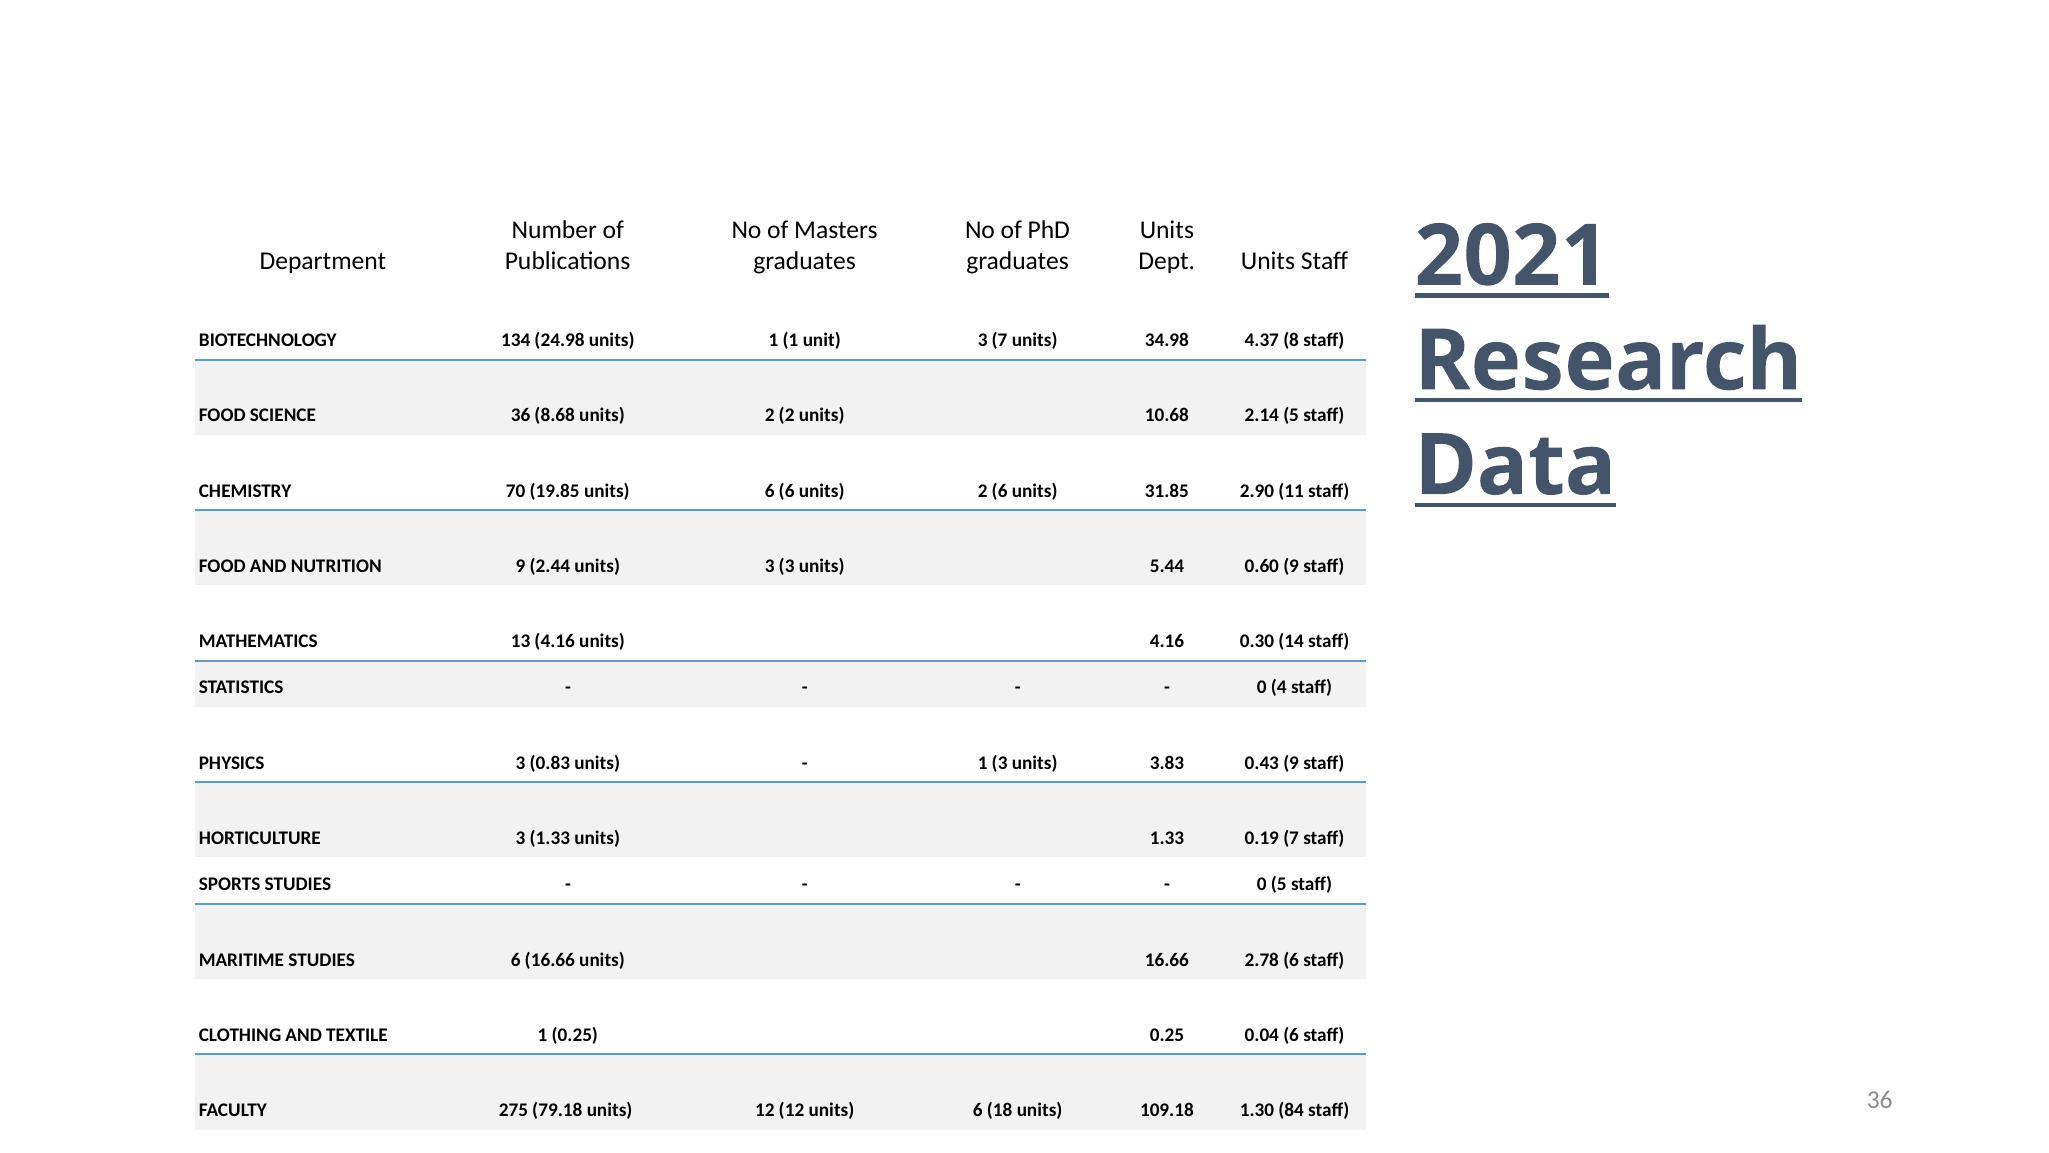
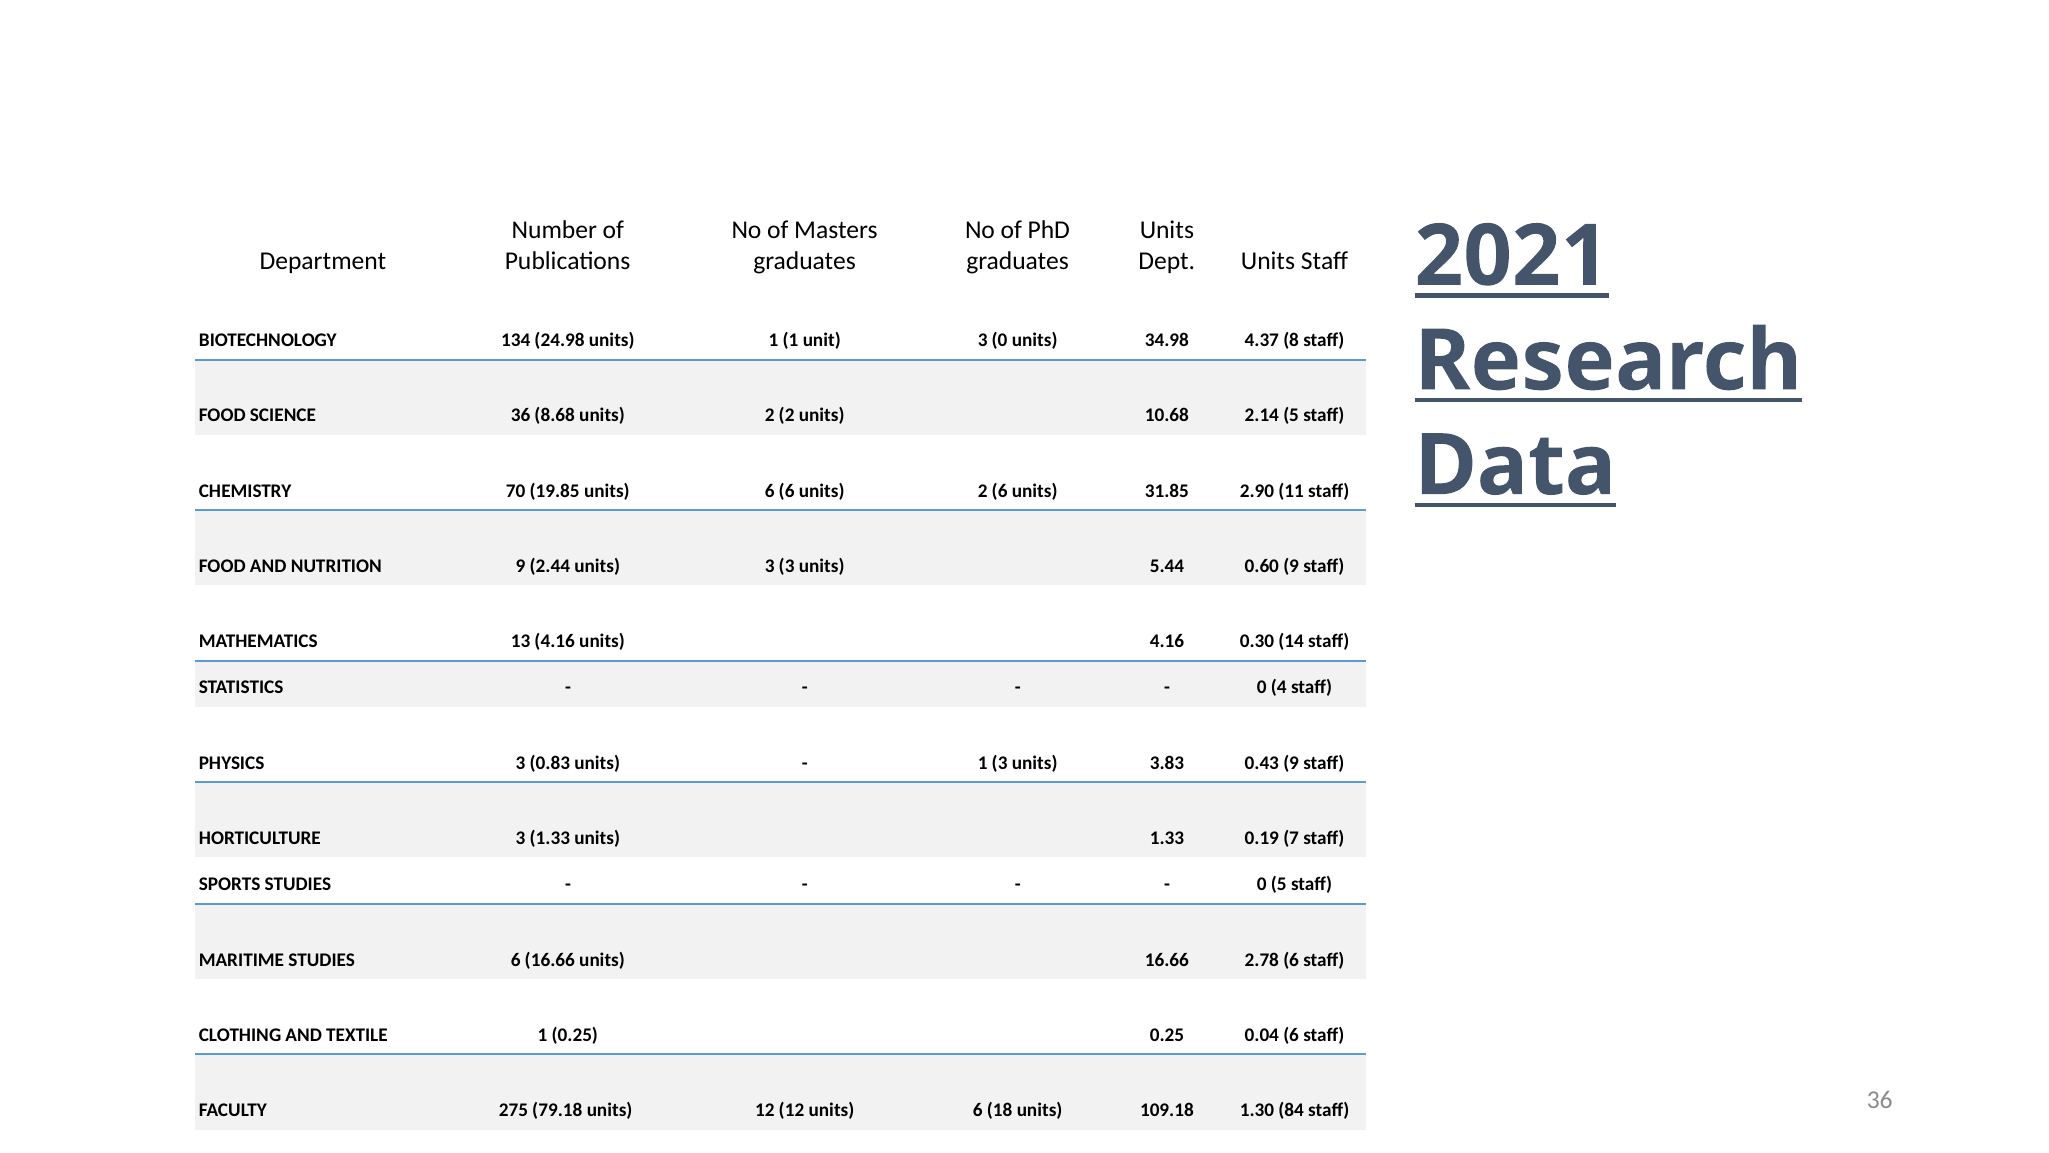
3 7: 7 -> 0
